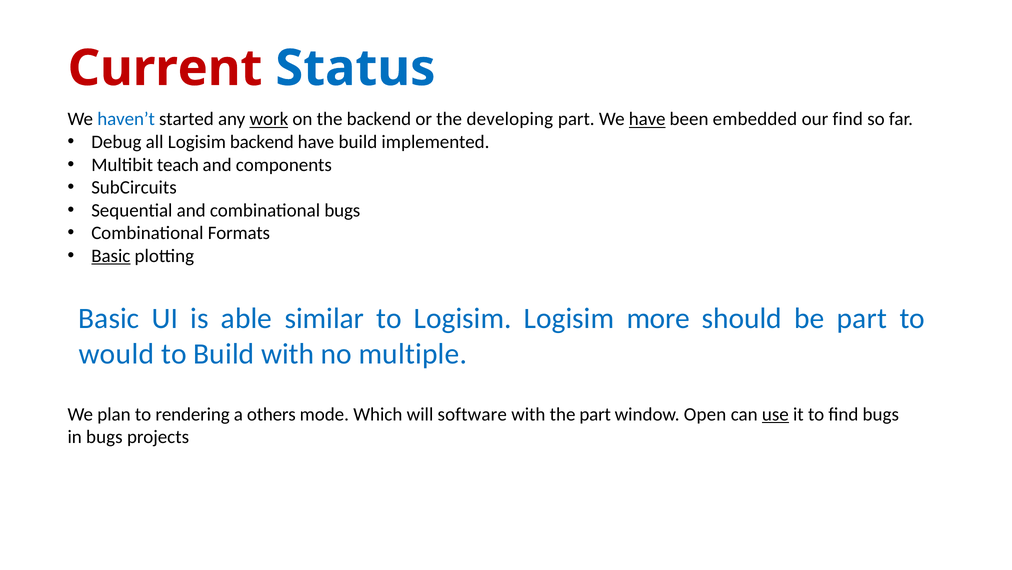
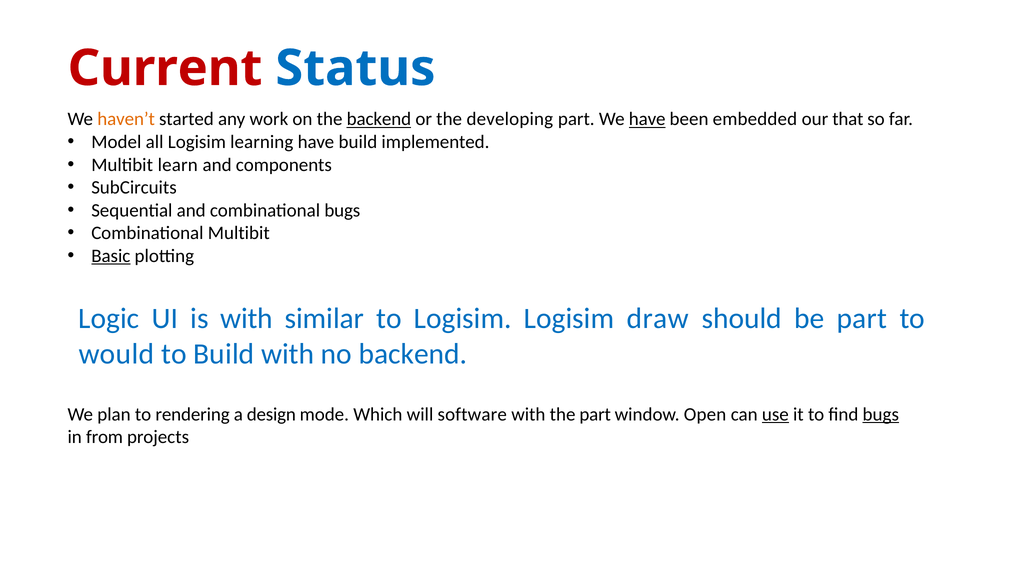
haven’t colour: blue -> orange
work underline: present -> none
backend at (379, 119) underline: none -> present
our find: find -> that
Debug: Debug -> Model
Logisim backend: backend -> learning
teach: teach -> learn
Combinational Formats: Formats -> Multibit
Basic at (109, 318): Basic -> Logic
is able: able -> with
more: more -> draw
no multiple: multiple -> backend
others: others -> design
bugs at (881, 414) underline: none -> present
in bugs: bugs -> from
